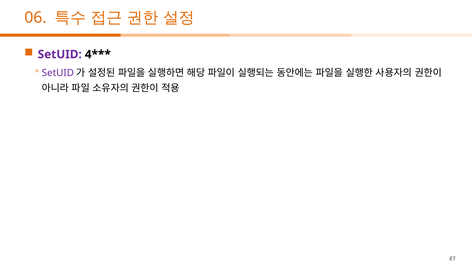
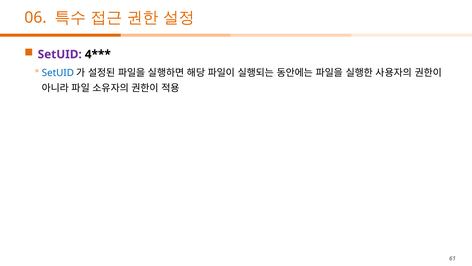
SetUID at (58, 73) colour: purple -> blue
